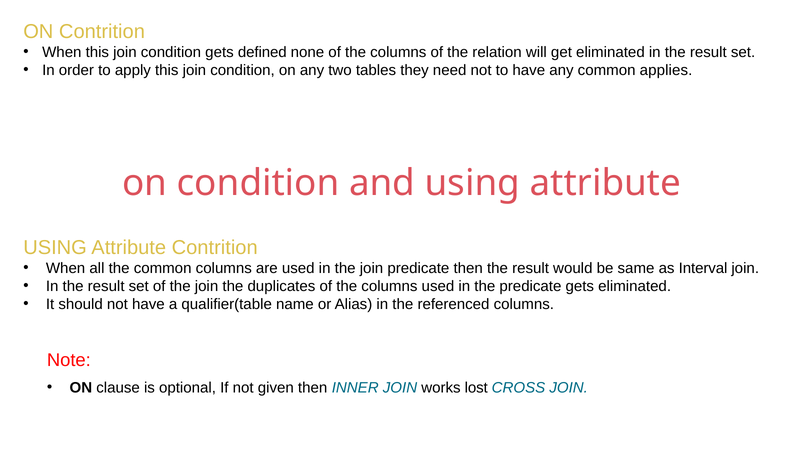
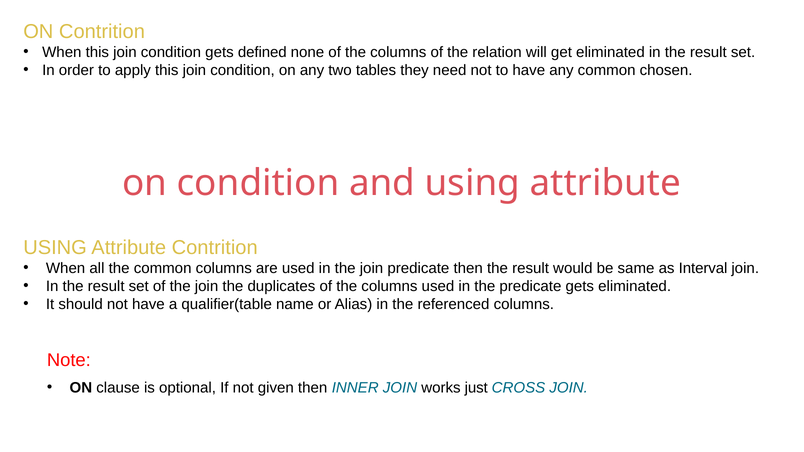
applies: applies -> chosen
lost: lost -> just
